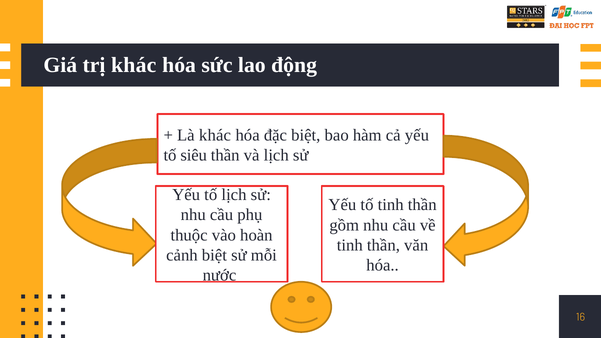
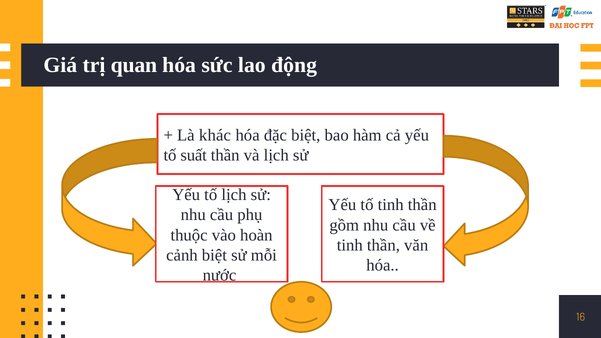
trị khác: khác -> quan
siêu: siêu -> suất
